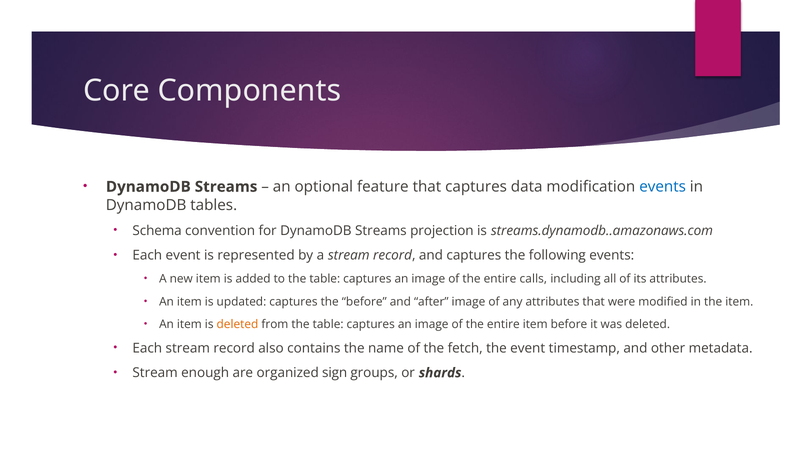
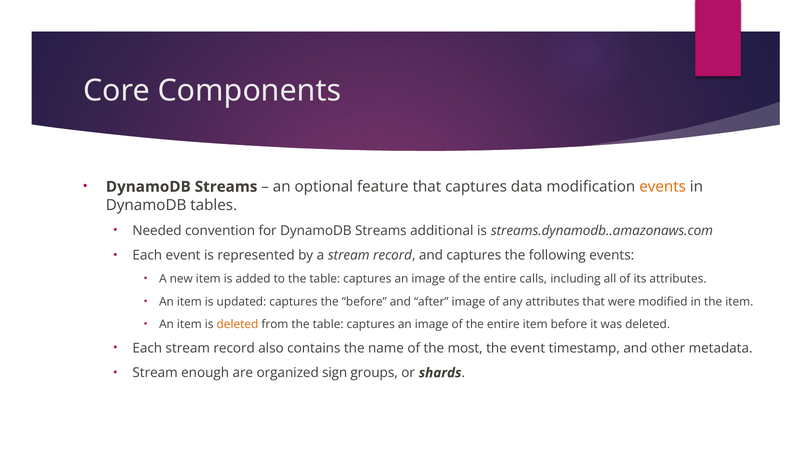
events at (663, 187) colour: blue -> orange
Schema: Schema -> Needed
projection: projection -> additional
fetch: fetch -> most
